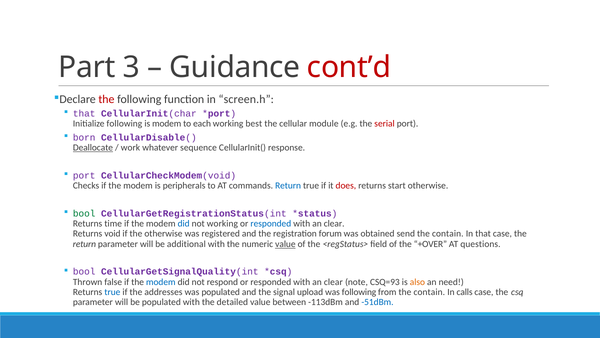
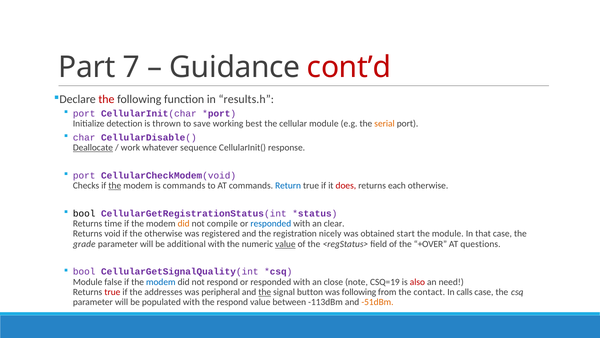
3: 3 -> 7
screen.h: screen.h -> results.h
that at (84, 113): that -> port
Initialize following: following -> detection
is modem: modem -> thrown
each: each -> save
serial colour: red -> orange
born: born -> char
the at (115, 185) underline: none -> present
is peripherals: peripherals -> commands
start: start -> each
bool at (84, 213) colour: green -> black
did at (184, 223) colour: blue -> orange
not working: working -> compile
forum: forum -> nicely
send: send -> start
contain at (448, 234): contain -> module
return at (84, 244): return -> grade
Thrown at (88, 282): Thrown -> Module
clear at (333, 282): clear -> close
CSQ=93: CSQ=93 -> CSQ=19
also colour: orange -> red
true at (112, 292) colour: blue -> red
was populated: populated -> peripheral
the at (265, 292) underline: none -> present
upload: upload -> button
from the contain: contain -> contact
the detailed: detailed -> respond
-51dBm colour: blue -> orange
